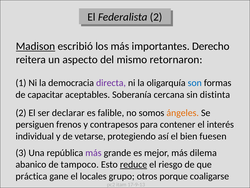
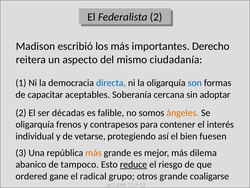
Madison underline: present -> none
retornaron: retornaron -> ciudadanía
directa colour: purple -> blue
distinta: distinta -> adoptar
declarar: declarar -> décadas
persiguen at (35, 124): persiguen -> oligarquía
más at (93, 152) colour: purple -> orange
práctica: práctica -> ordered
locales: locales -> radical
otros porque: porque -> grande
